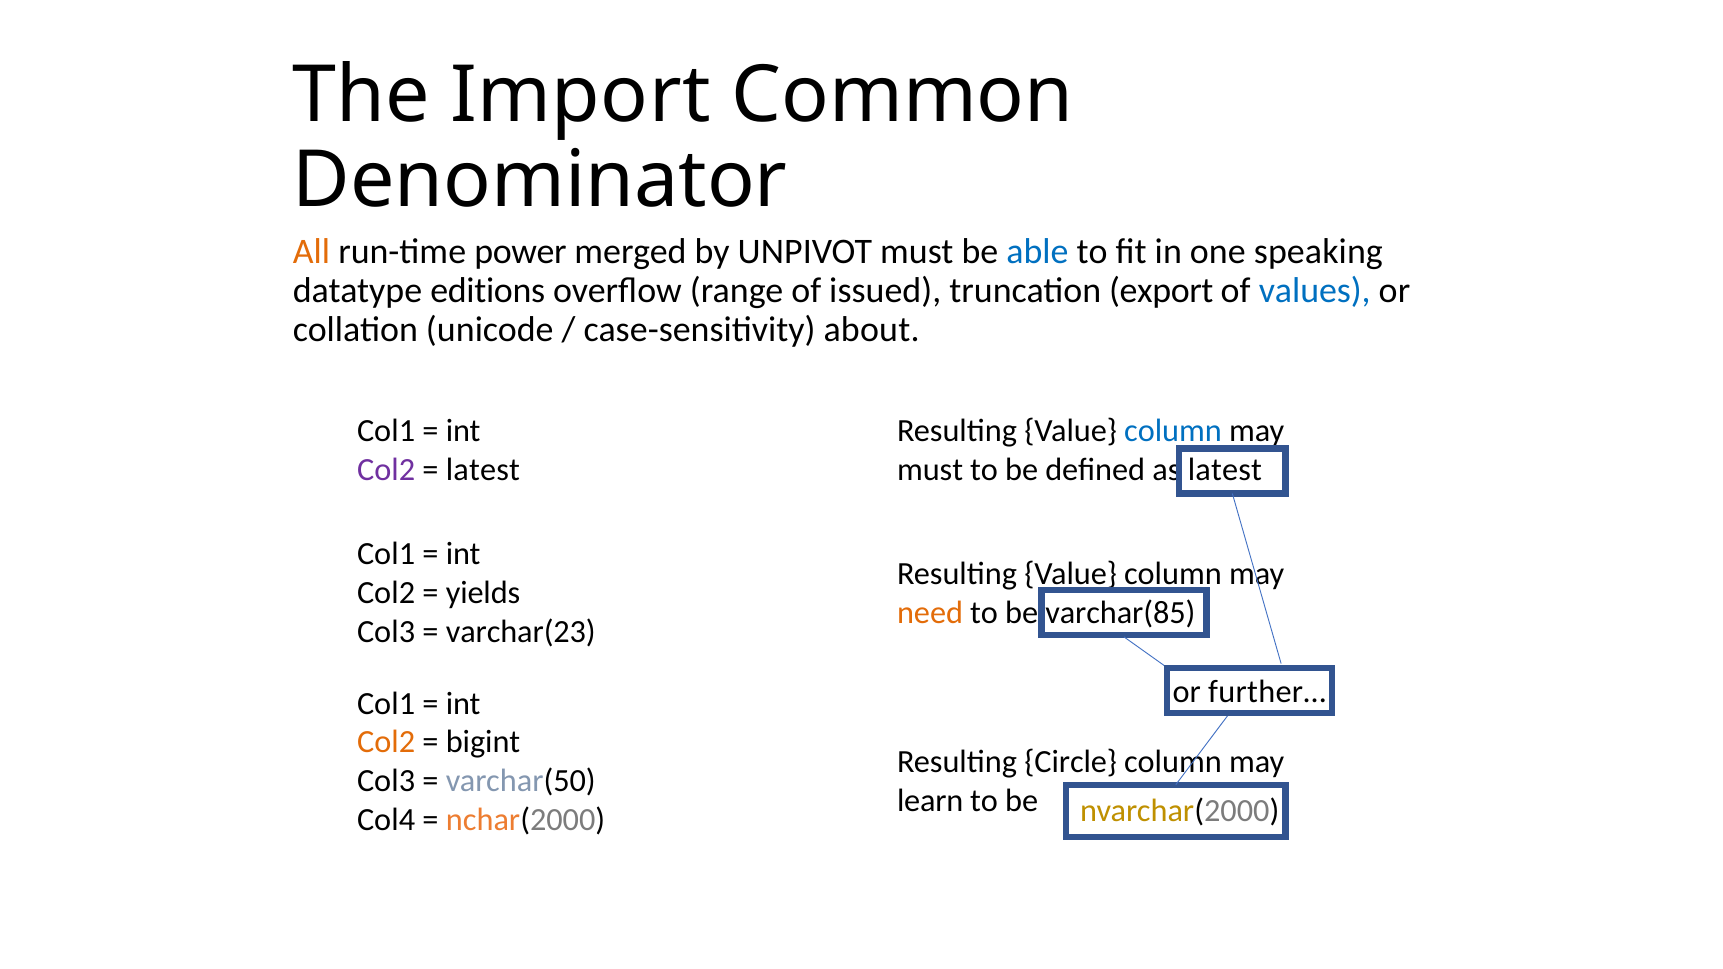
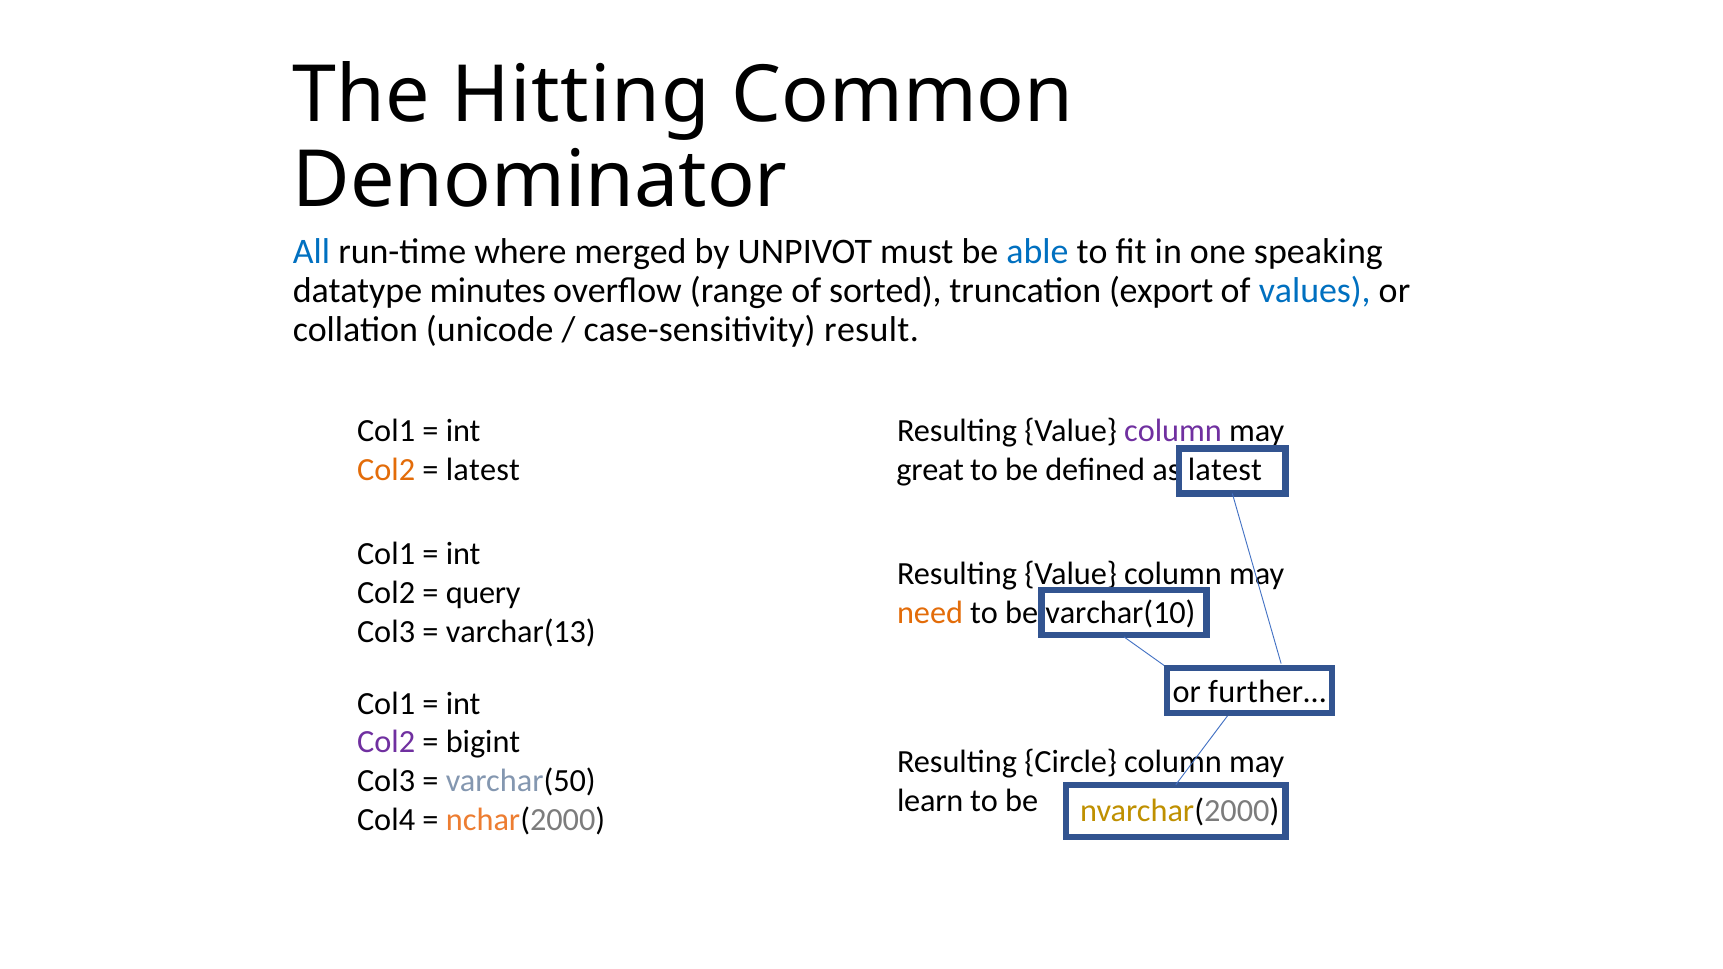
Import: Import -> Hitting
All colour: orange -> blue
power: power -> where
editions: editions -> minutes
issued: issued -> sorted
about: about -> result
column at (1173, 431) colour: blue -> purple
Col2 at (386, 470) colour: purple -> orange
must at (930, 470): must -> great
yields: yields -> query
varchar(85: varchar(85 -> varchar(10
varchar(23: varchar(23 -> varchar(13
Col2 at (386, 742) colour: orange -> purple
